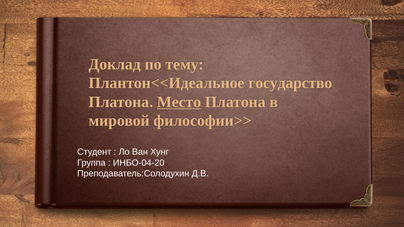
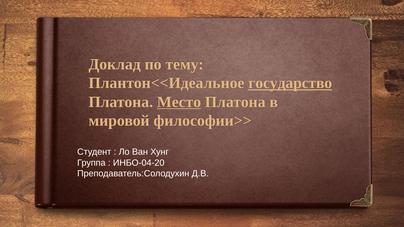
государство underline: none -> present
